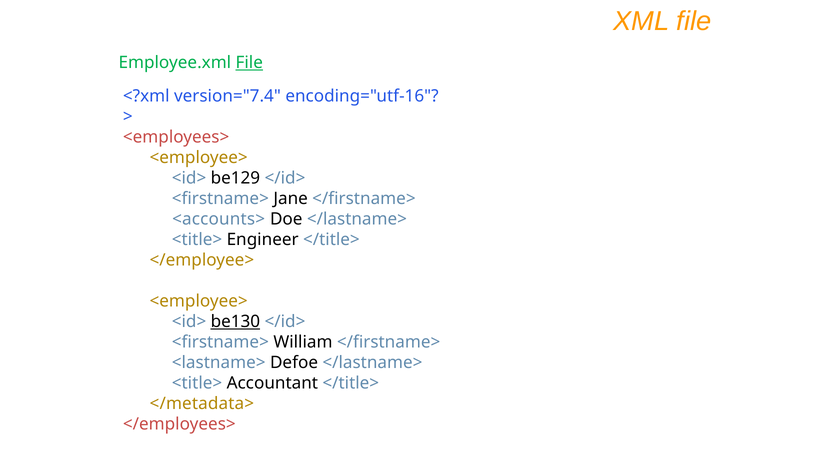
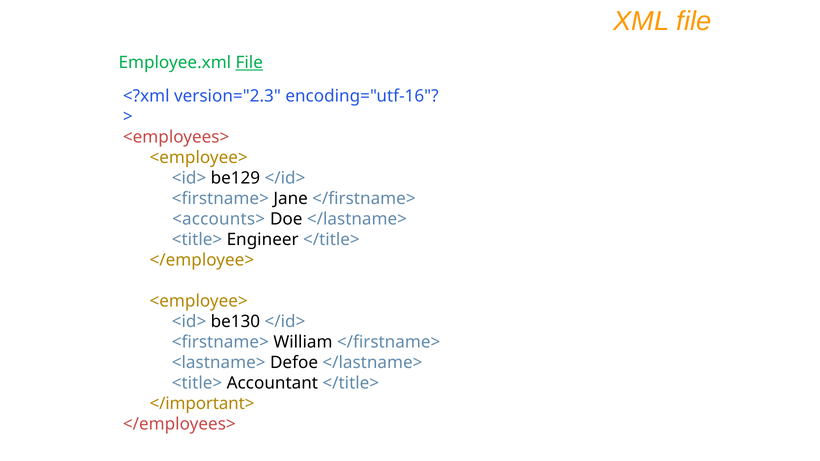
version="7.4: version="7.4 -> version="2.3
be130 underline: present -> none
</metadata>: </metadata> -> </important>
